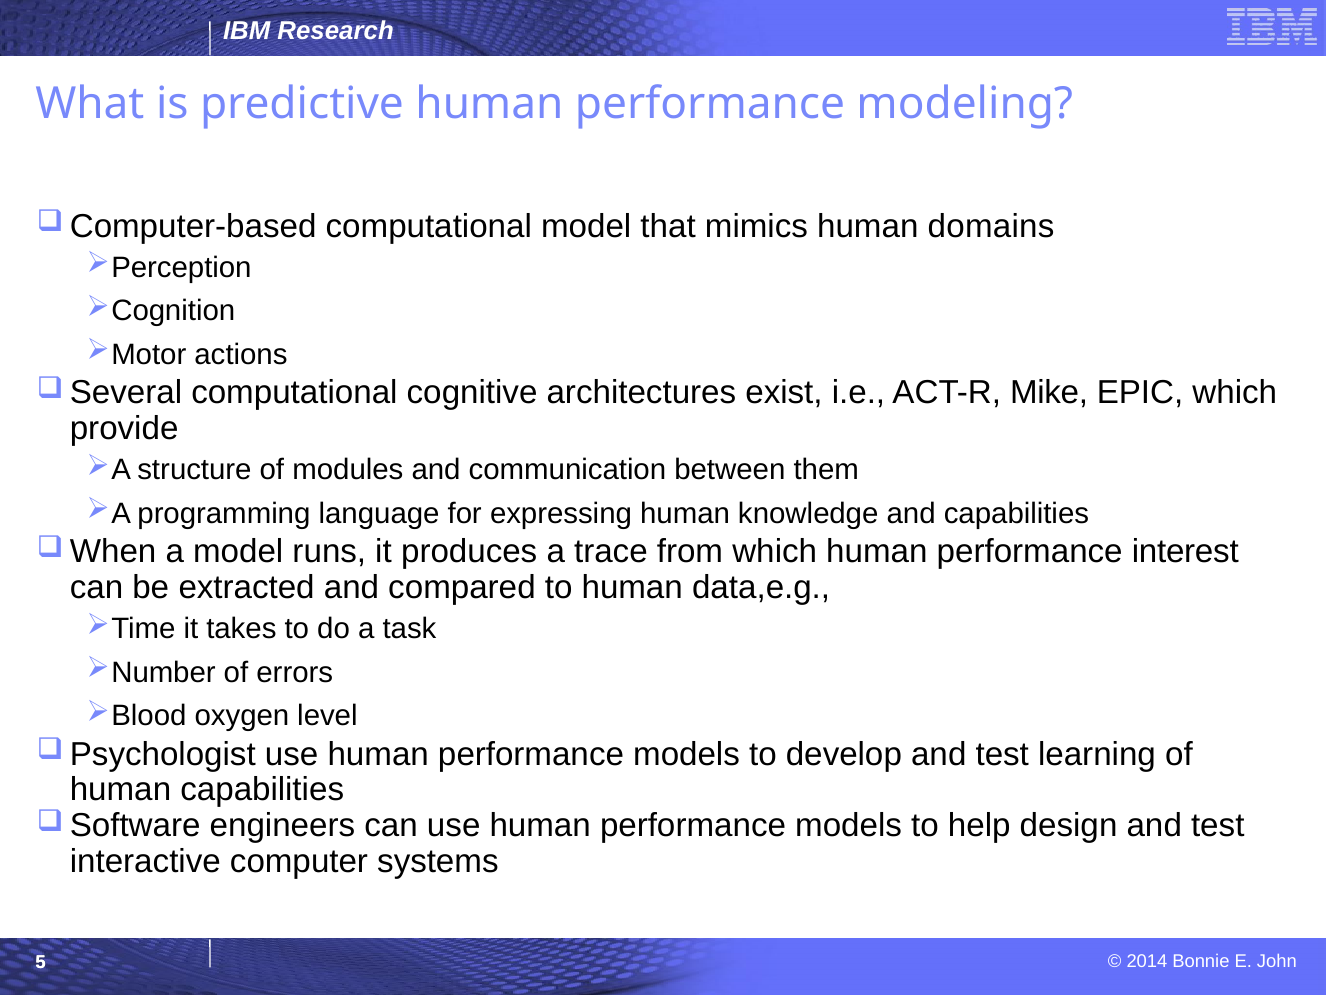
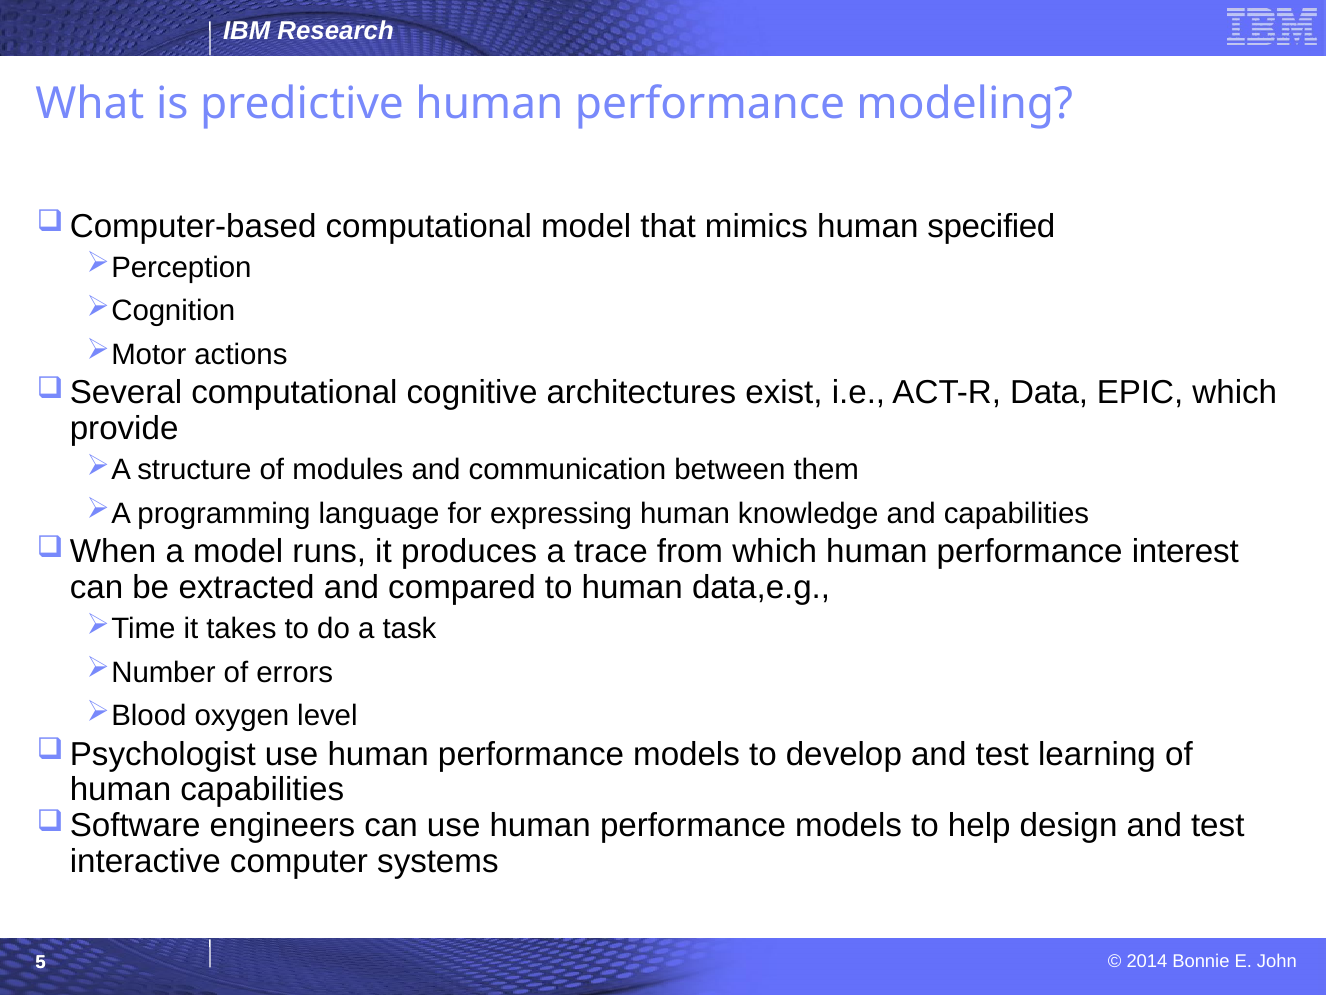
domains: domains -> specified
Mike: Mike -> Data
